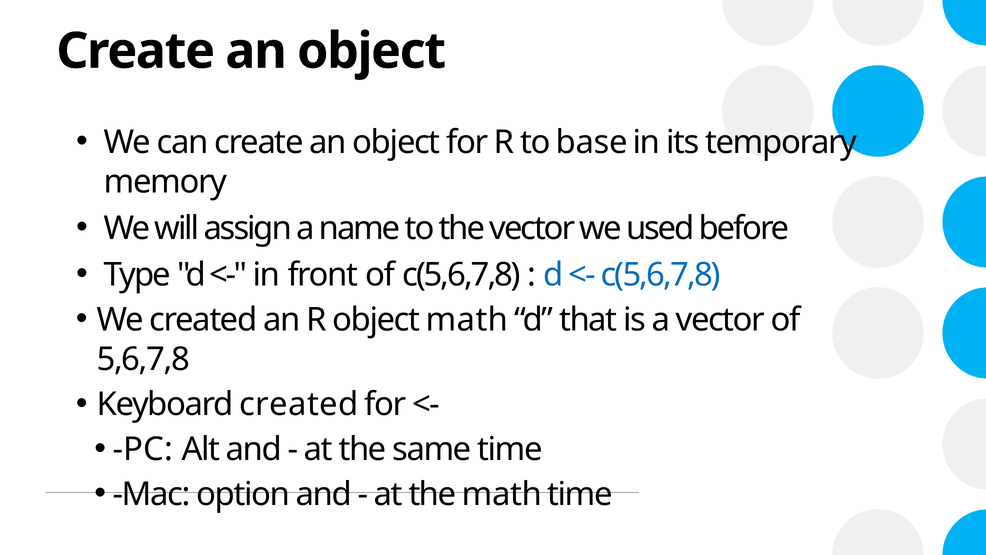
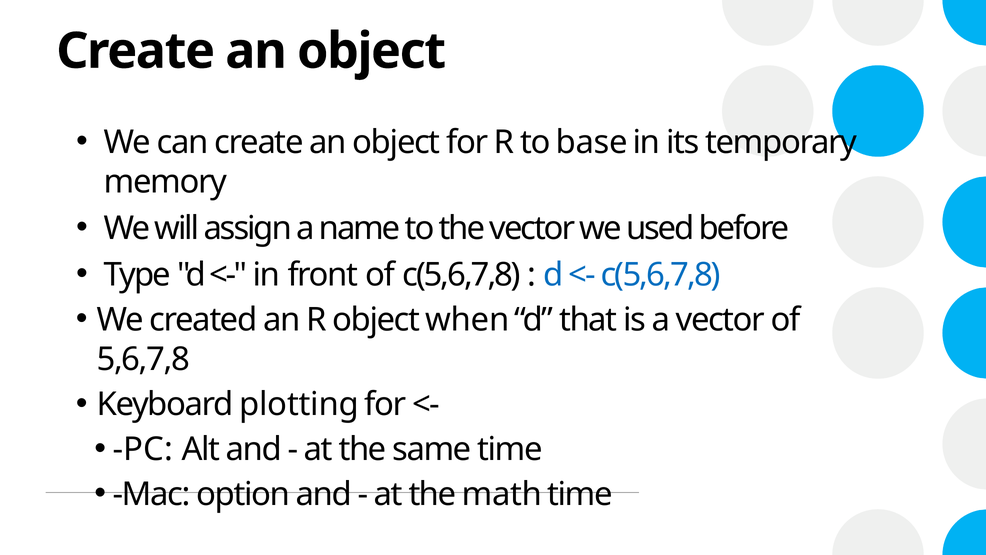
object math: math -> when
Keyboard created: created -> plotting
